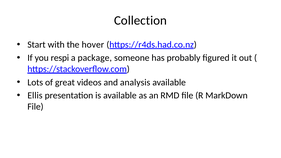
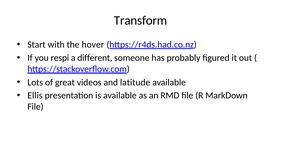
Collection: Collection -> Transform
package: package -> different
analysis: analysis -> latitude
